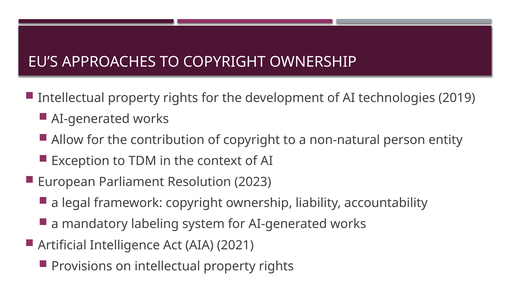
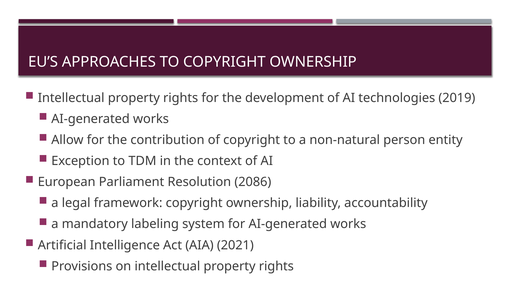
2023: 2023 -> 2086
